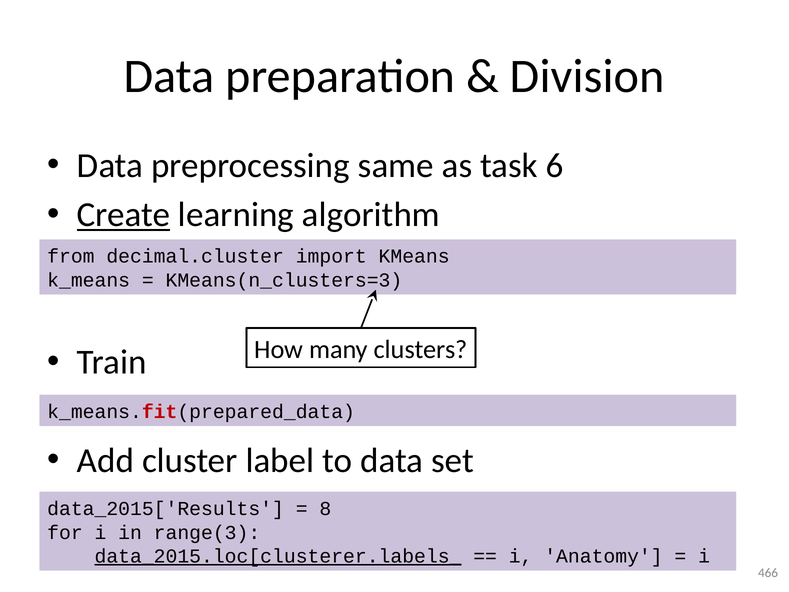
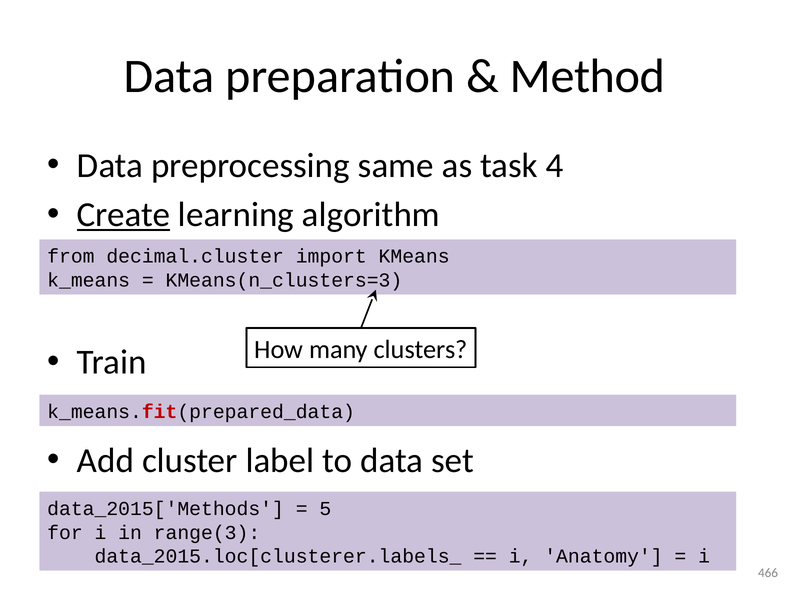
Division: Division -> Method
6: 6 -> 4
data_2015['Results: data_2015['Results -> data_2015['Methods
8: 8 -> 5
data_2015.loc[clusterer.labels_ underline: present -> none
